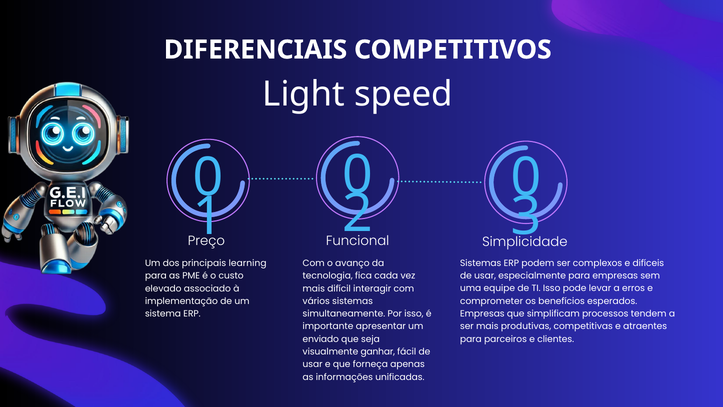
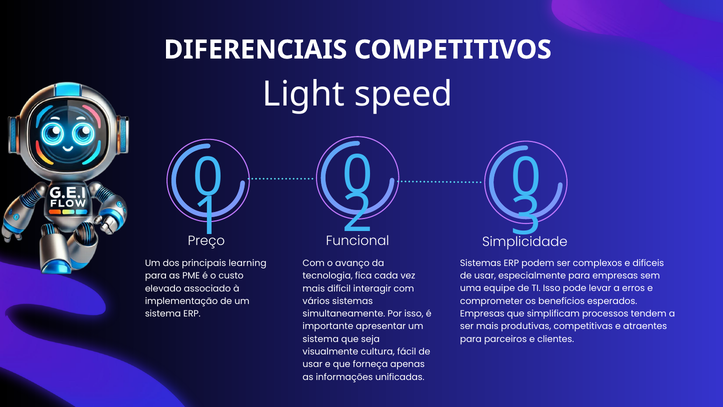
enviado at (321, 339): enviado -> sistema
ganhar: ganhar -> cultura
